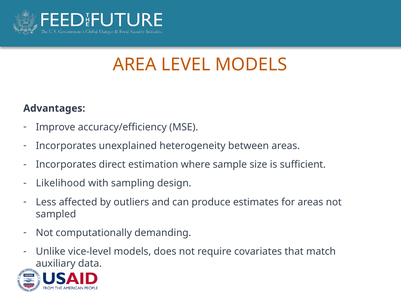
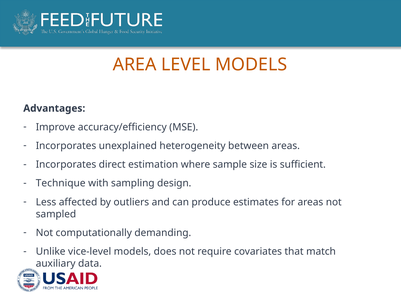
Likelihood: Likelihood -> Technique
